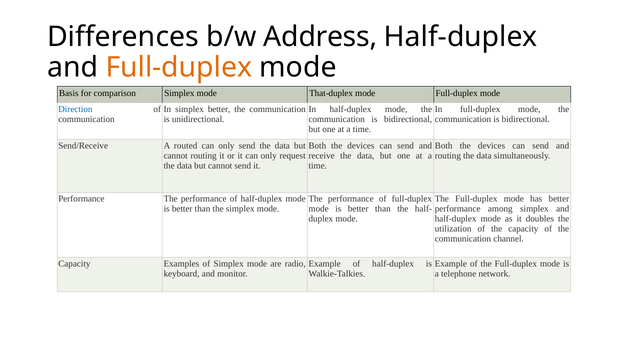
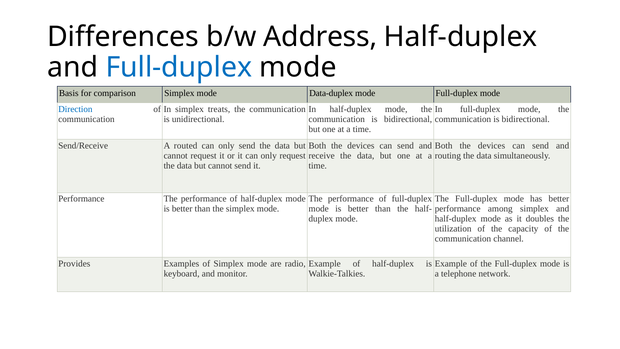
Full-duplex at (179, 67) colour: orange -> blue
That-duplex: That-duplex -> Data-duplex
simplex better: better -> treats
cannot routing: routing -> request
Capacity at (74, 264): Capacity -> Provides
